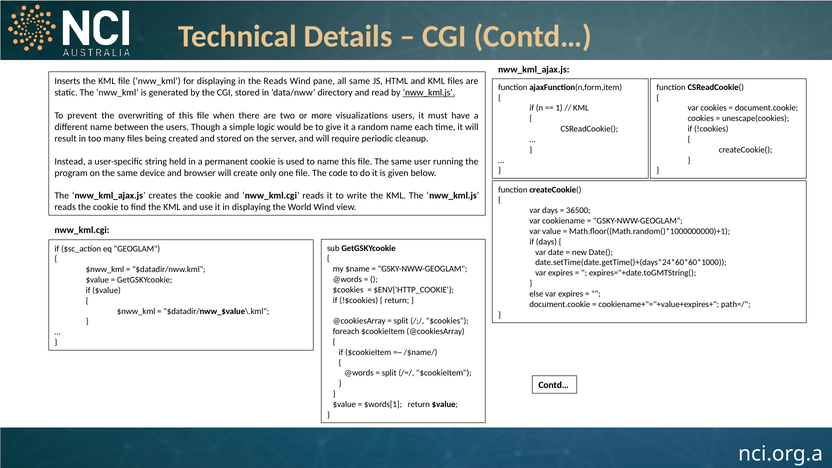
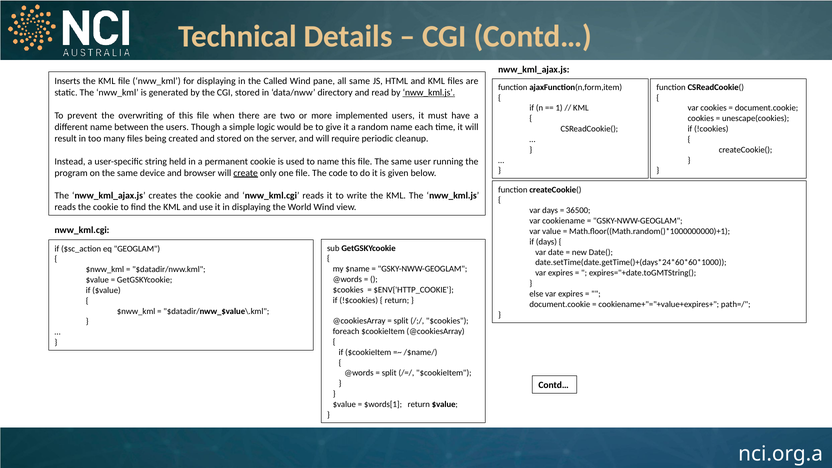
the Reads: Reads -> Called
visualizations: visualizations -> implemented
create underline: none -> present
